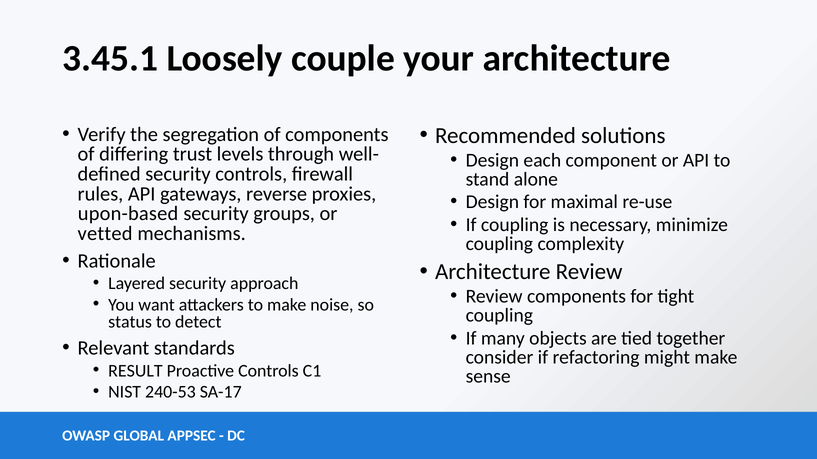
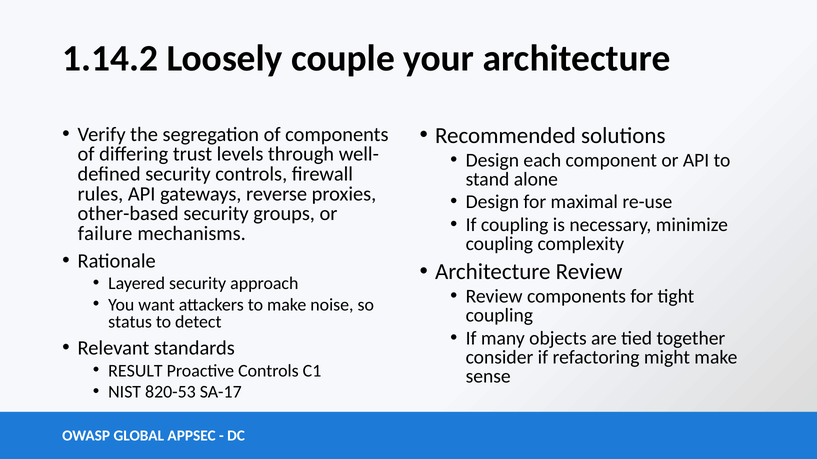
3.45.1: 3.45.1 -> 1.14.2
upon-based: upon-based -> other-based
vetted: vetted -> failure
240-53: 240-53 -> 820-53
